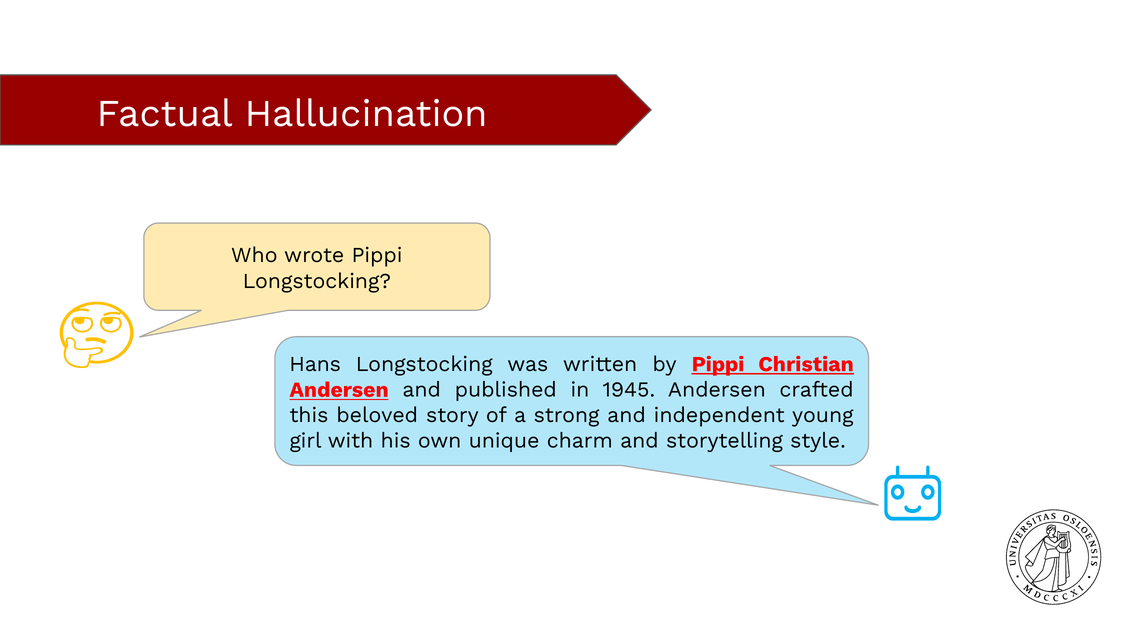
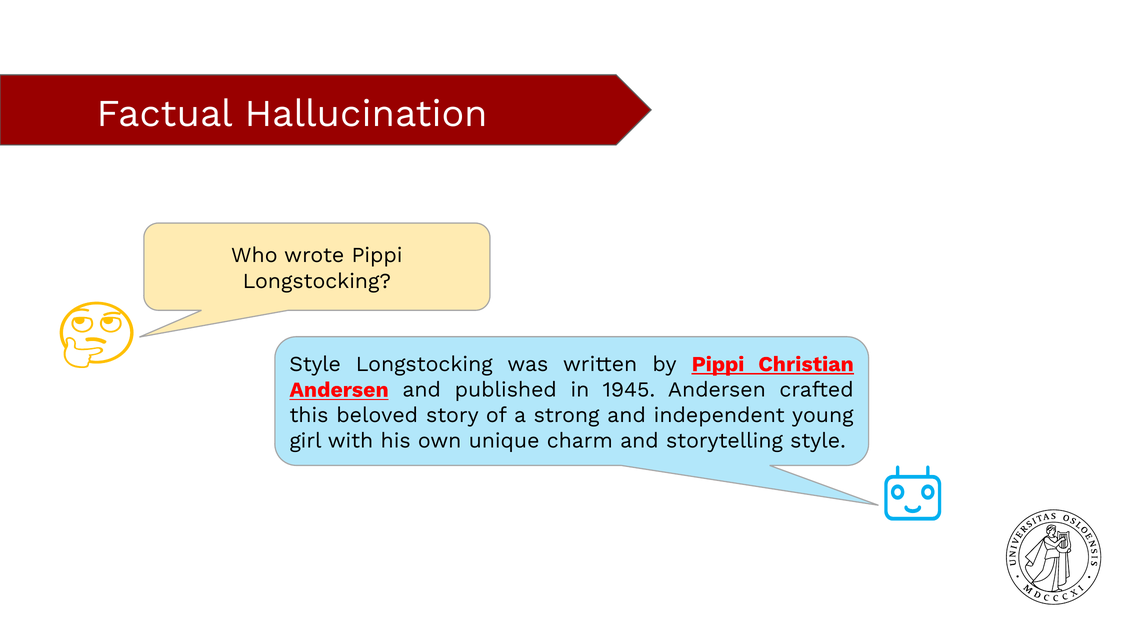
Hans at (315, 364): Hans -> Style
